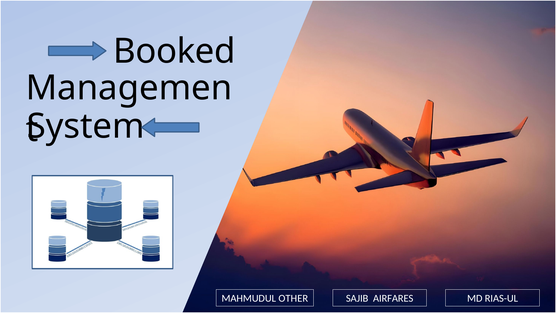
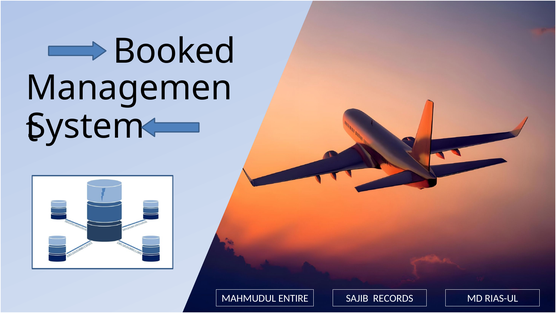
OTHER: OTHER -> ENTIRE
AIRFARES: AIRFARES -> RECORDS
